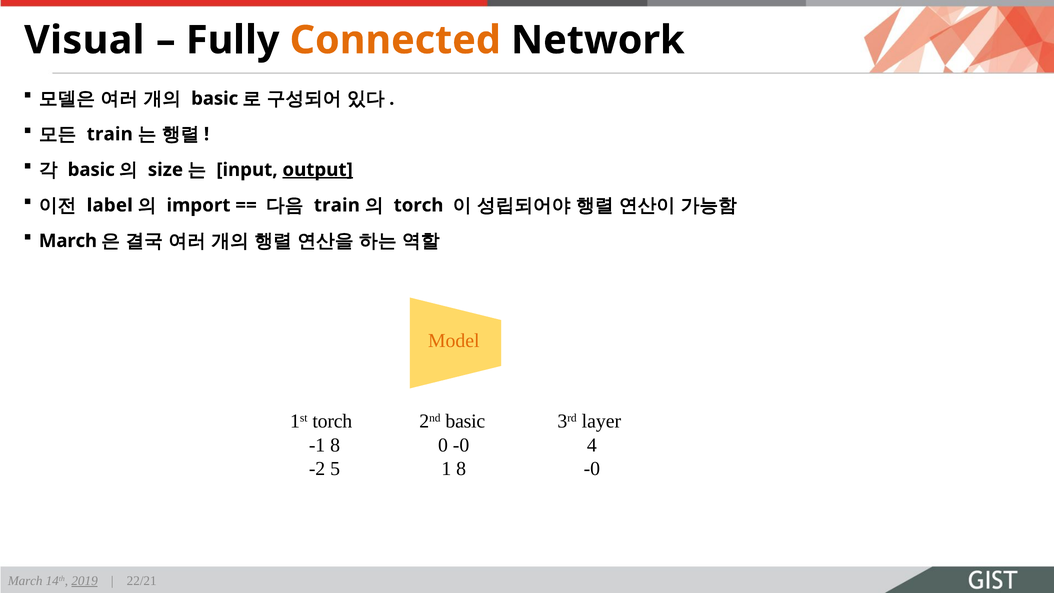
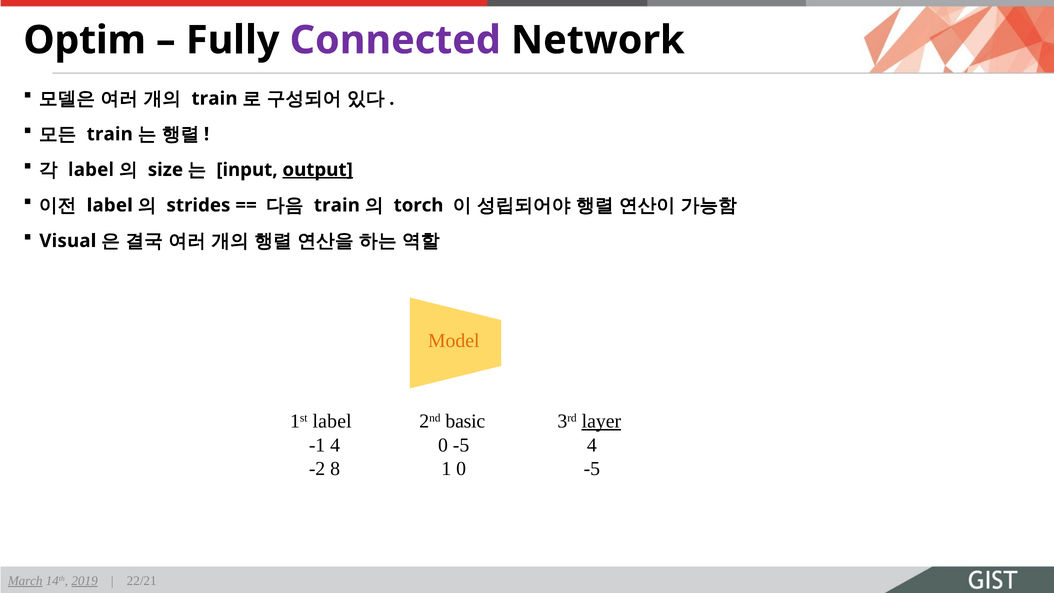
Visual: Visual -> Optim
Connected colour: orange -> purple
basic at (215, 99): basic -> train
basic at (91, 170): basic -> label
import: import -> strides
March at (68, 241): March -> Visual
1st torch: torch -> label
layer underline: none -> present
-1 8: 8 -> 4
0 -0: -0 -> -5
5: 5 -> 8
1 8: 8 -> 0
-0 at (592, 469): -0 -> -5
March at (25, 581) underline: none -> present
